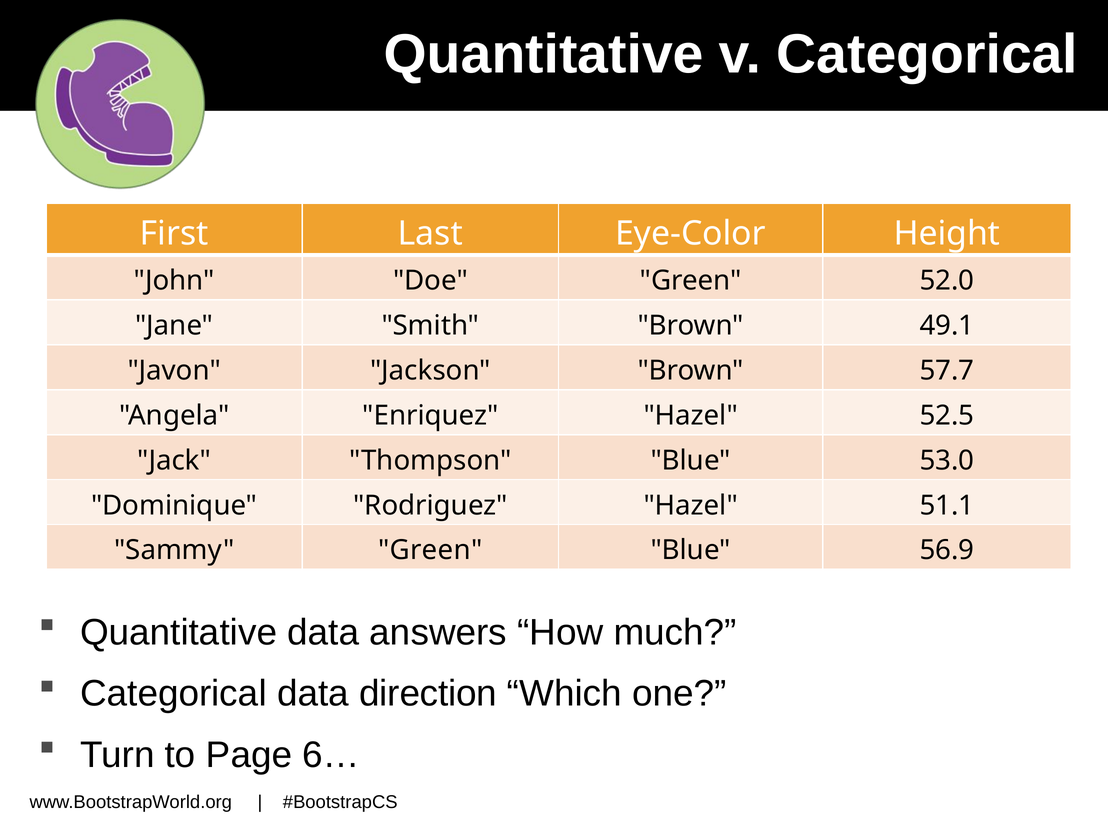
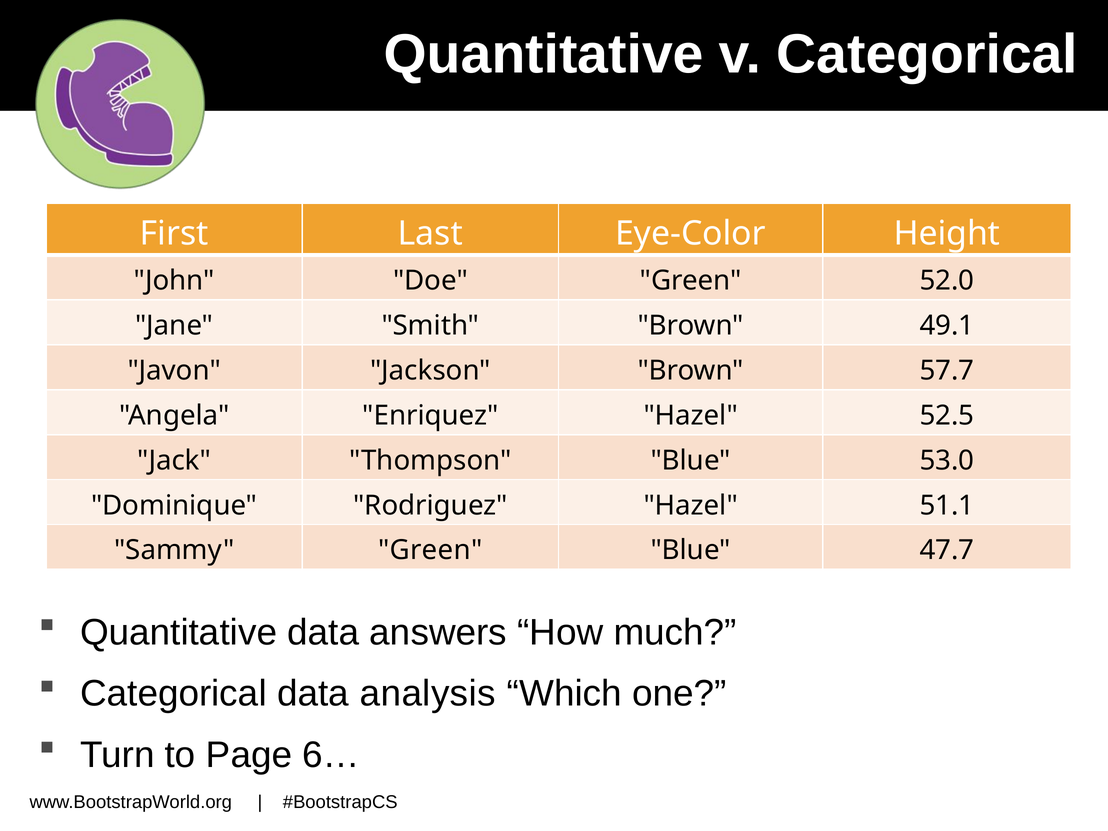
56.9: 56.9 -> 47.7
direction: direction -> analysis
